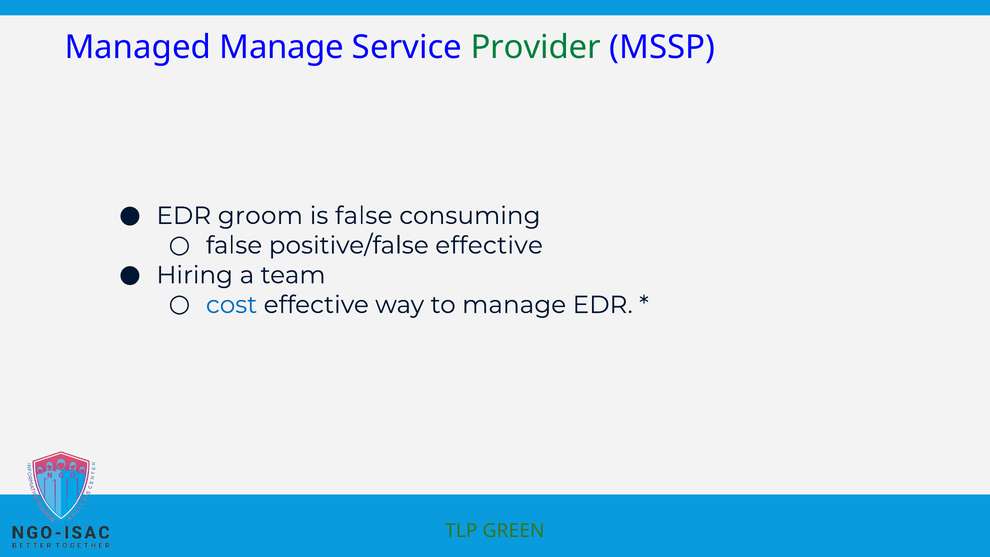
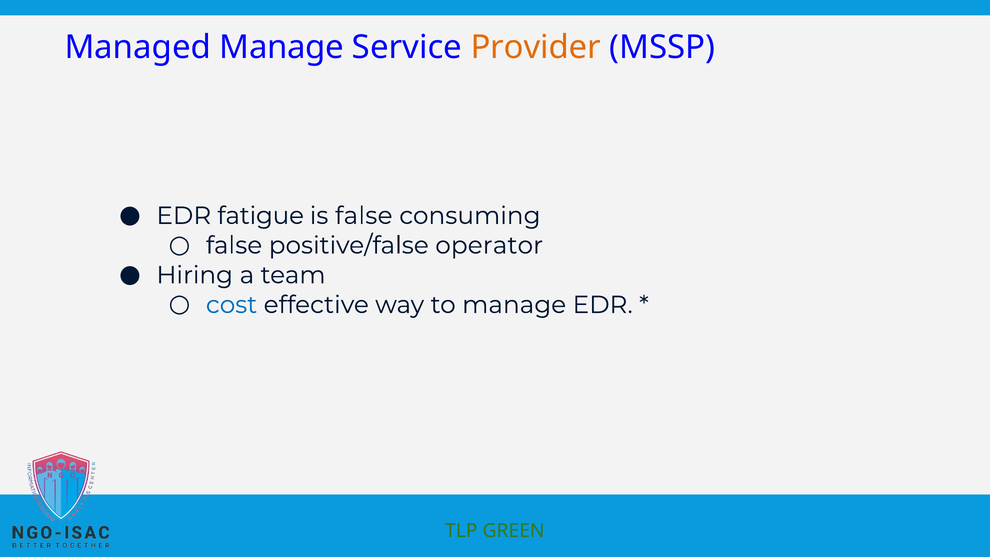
Provider colour: green -> orange
groom: groom -> fatigue
positive/false effective: effective -> operator
